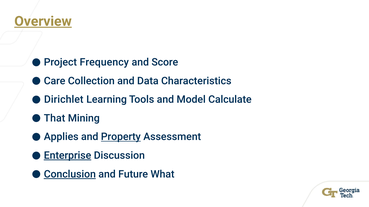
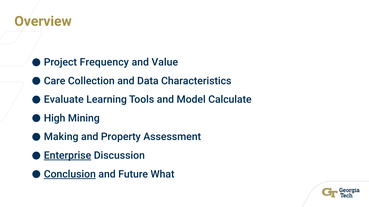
Overview underline: present -> none
Score: Score -> Value
Dirichlet: Dirichlet -> Evaluate
That: That -> High
Applies: Applies -> Making
Property underline: present -> none
